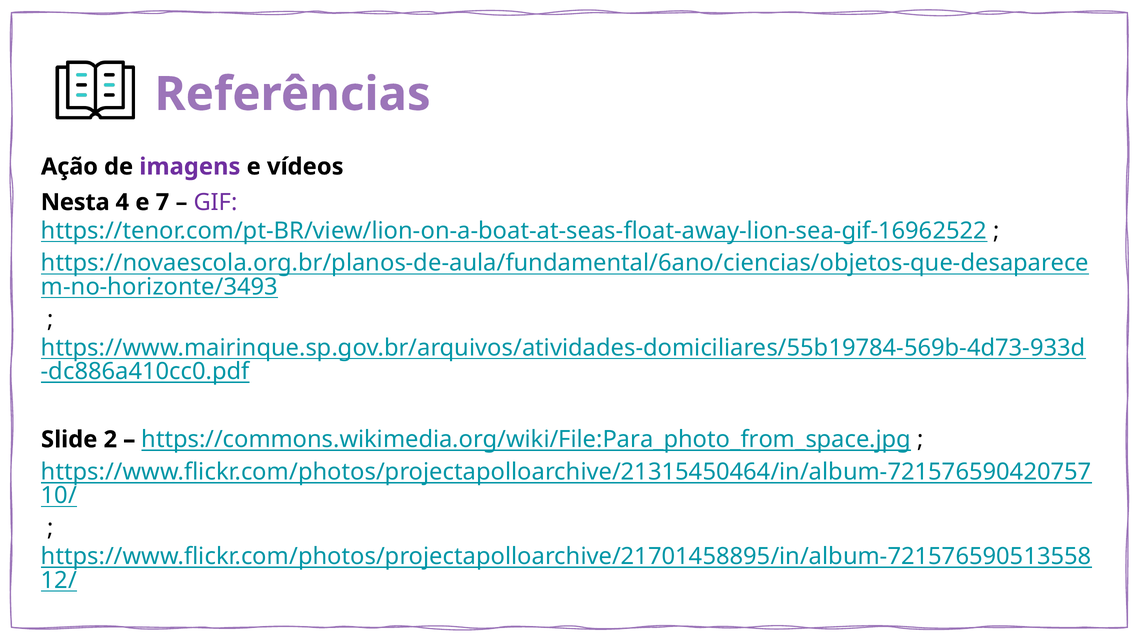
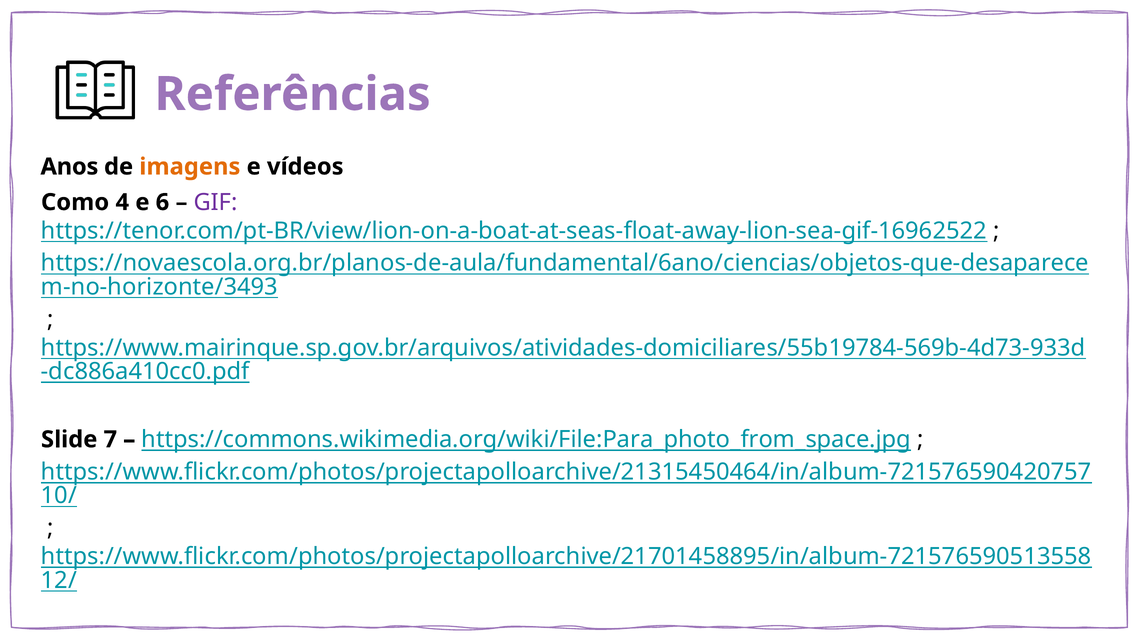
Ação: Ação -> Anos
imagens colour: purple -> orange
Nesta: Nesta -> Como
e 7: 7 -> 6
2 at (110, 440): 2 -> 7
